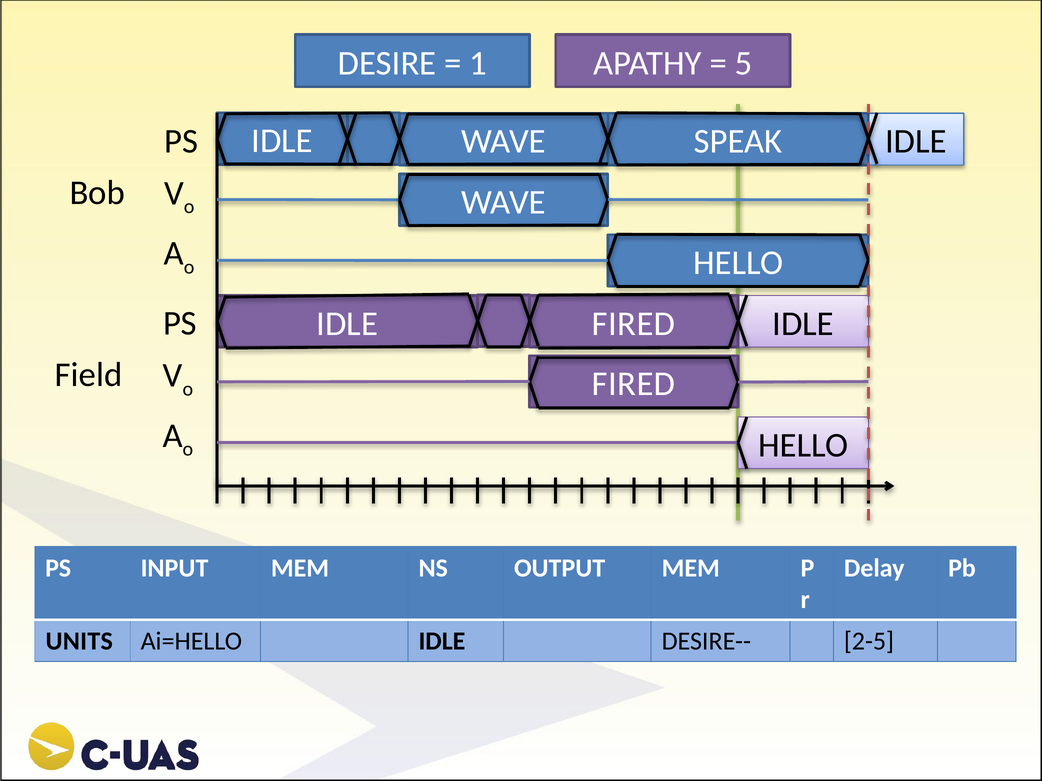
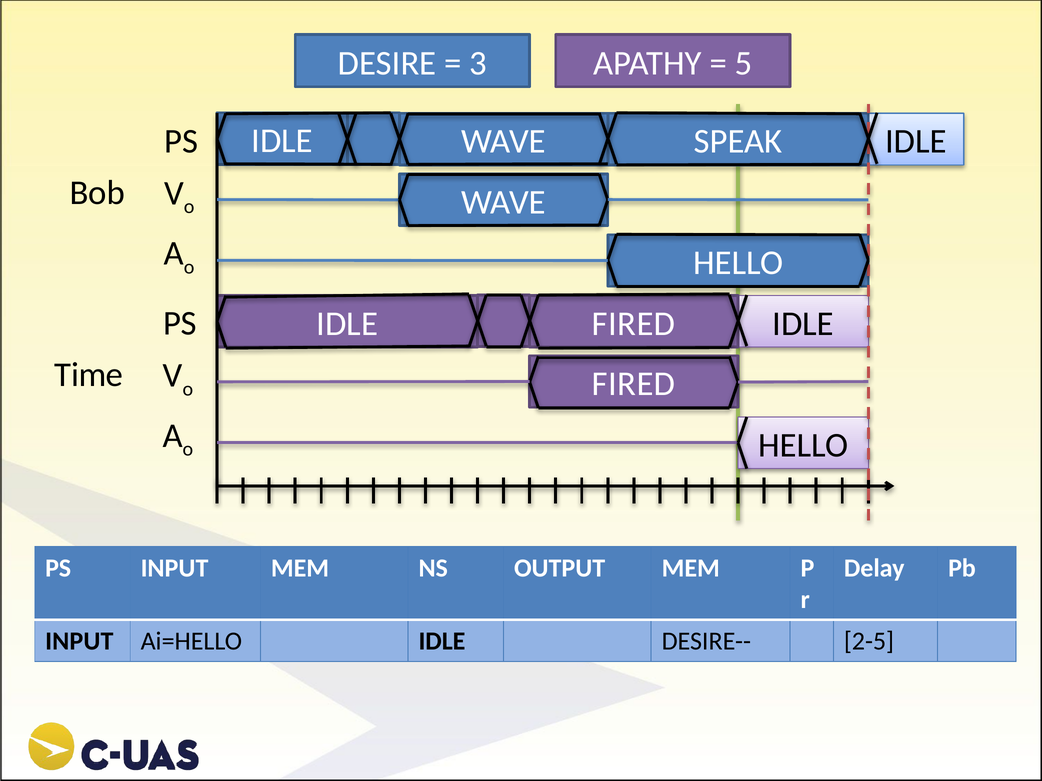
1: 1 -> 3
Field: Field -> Time
UNITS at (79, 641): UNITS -> INPUT
